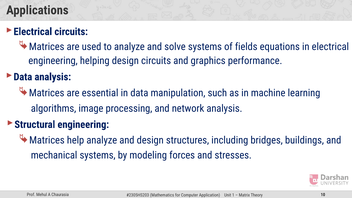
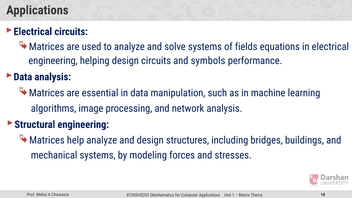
graphics: graphics -> symbols
